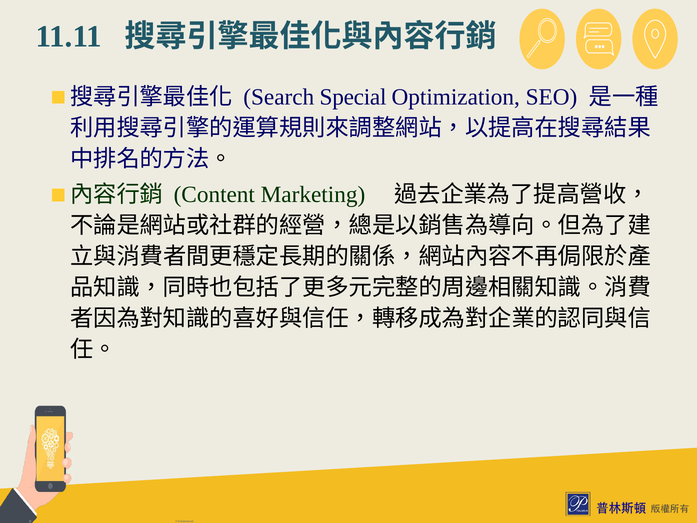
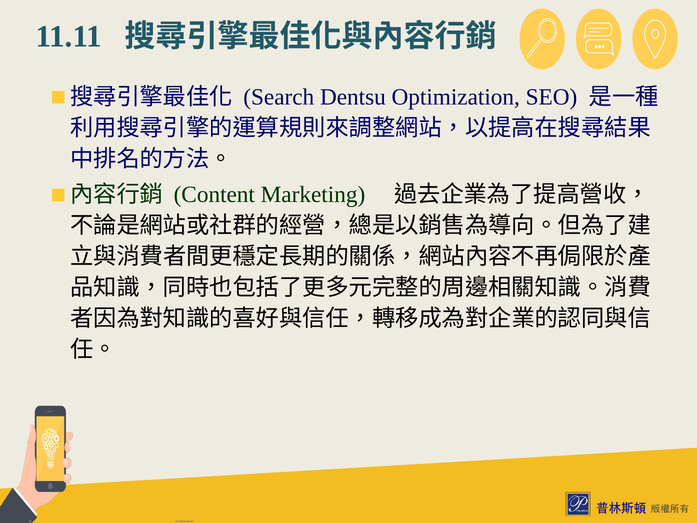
Special: Special -> Dentsu
